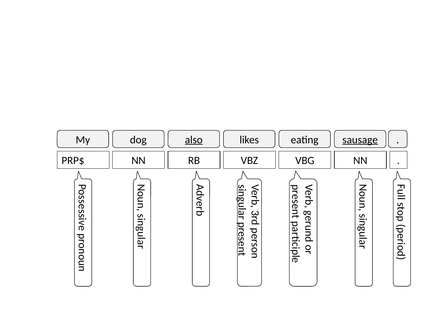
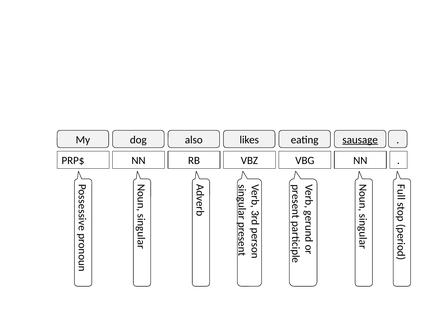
also underline: present -> none
